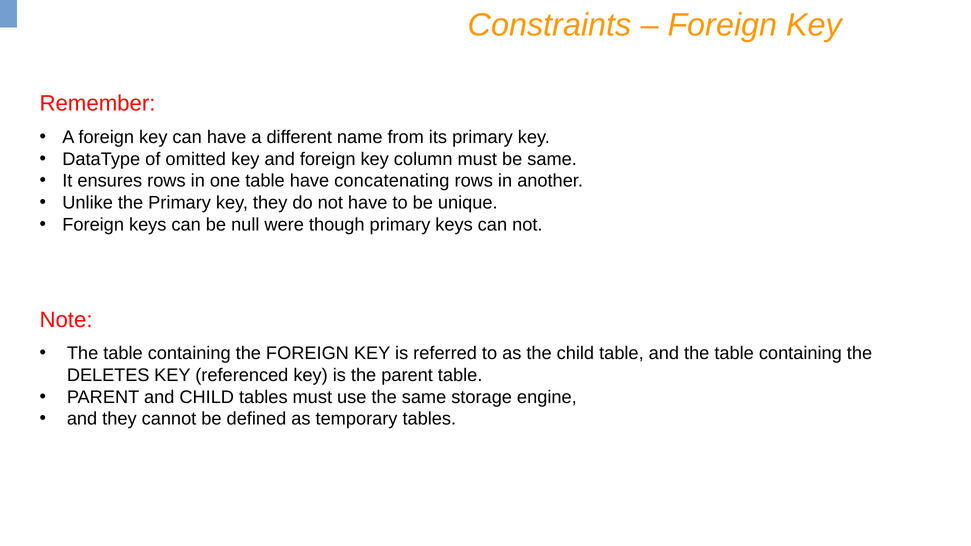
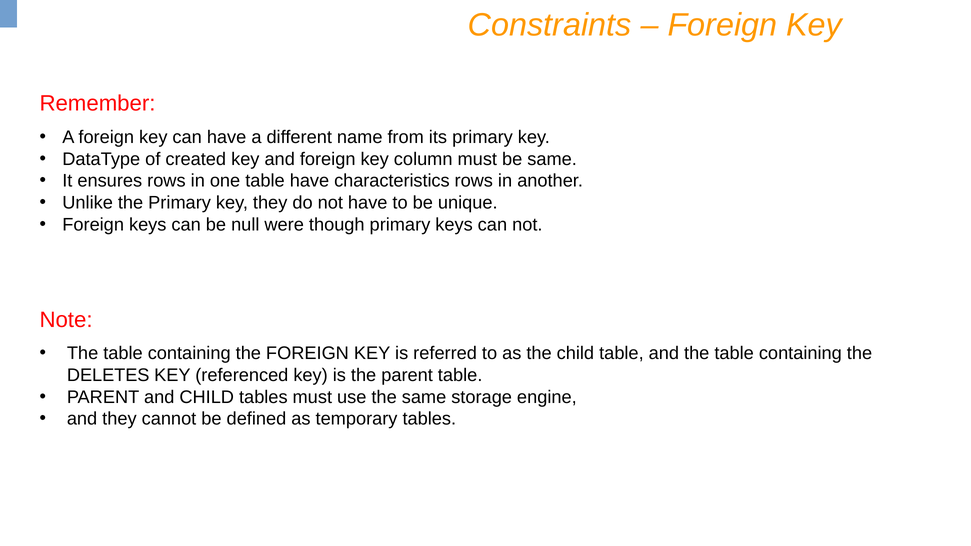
omitted: omitted -> created
concatenating: concatenating -> characteristics
